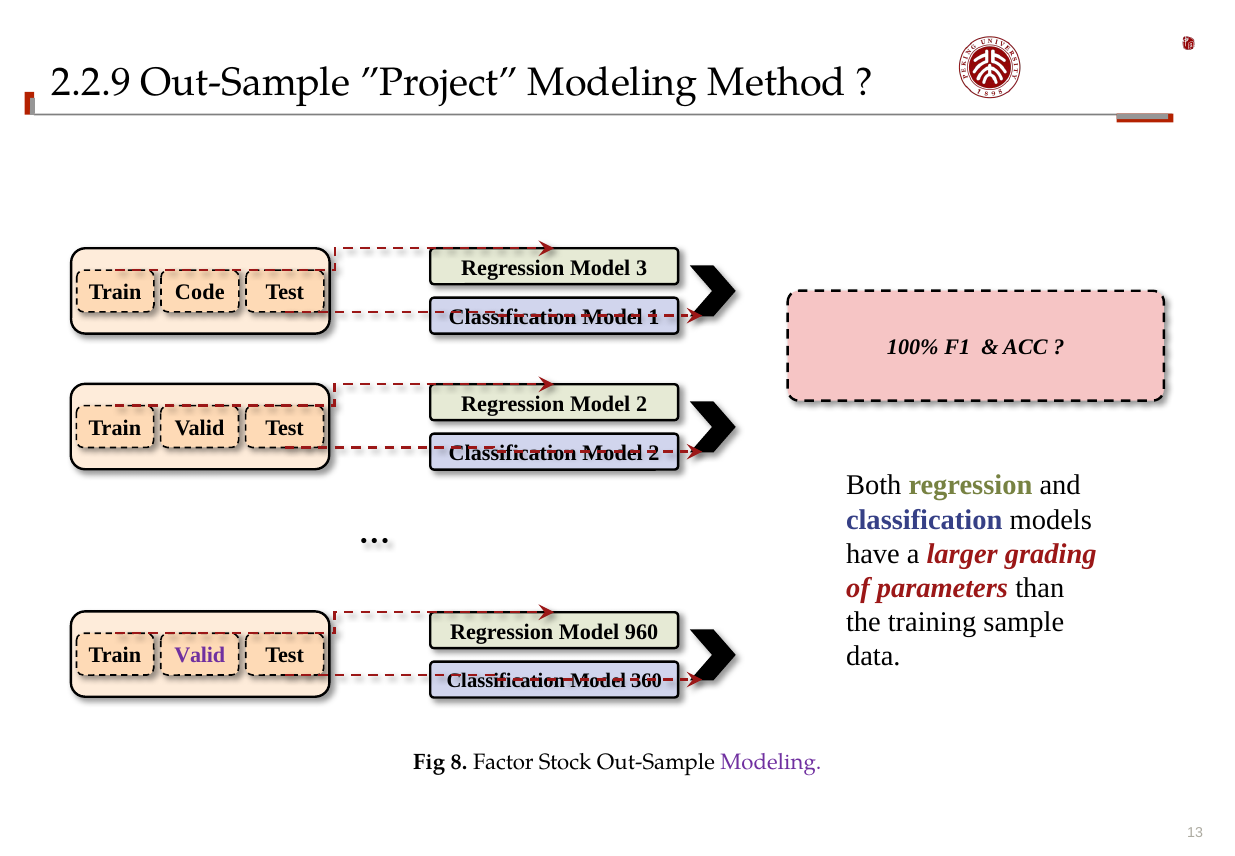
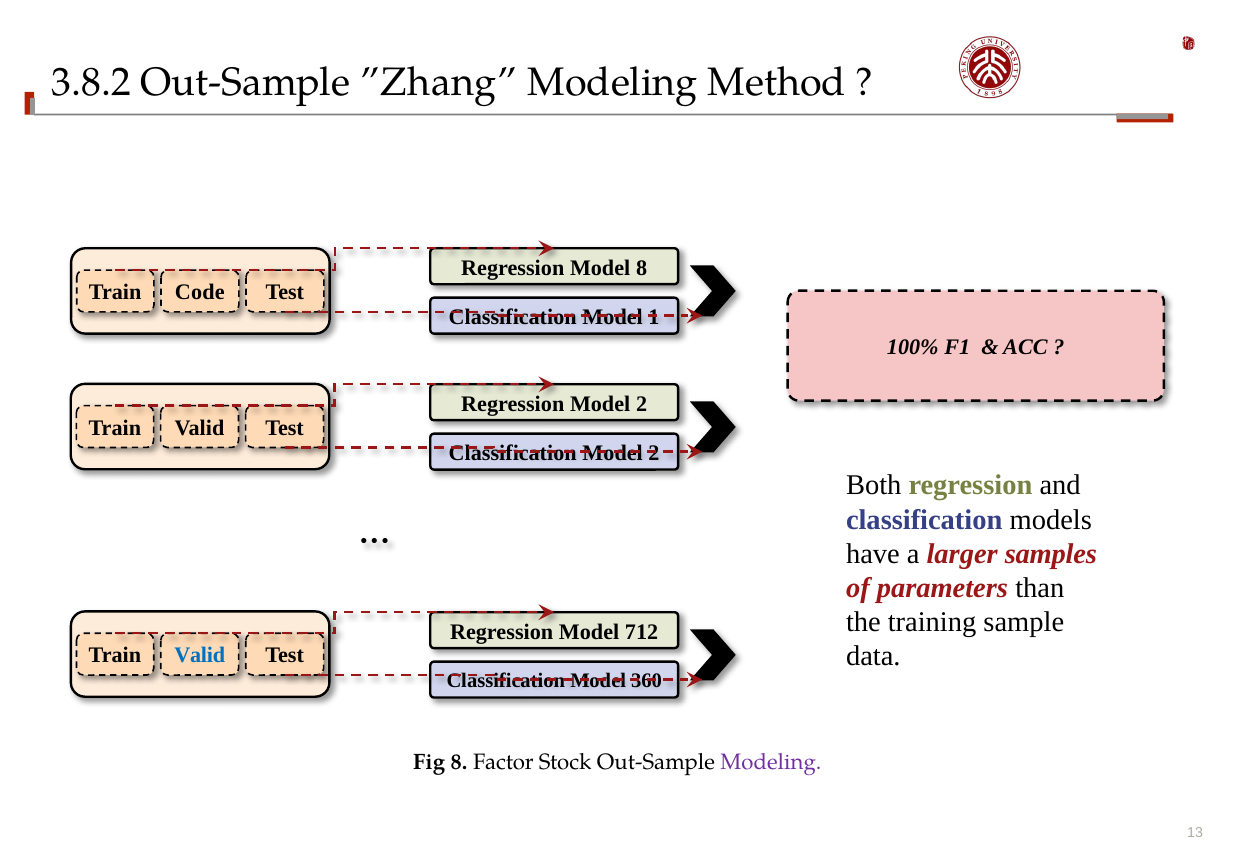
2.2.9: 2.2.9 -> 3.8.2
”Project: ”Project -> ”Zhang
Model 3: 3 -> 8
grading: grading -> samples
960: 960 -> 712
Valid at (200, 655) colour: purple -> blue
